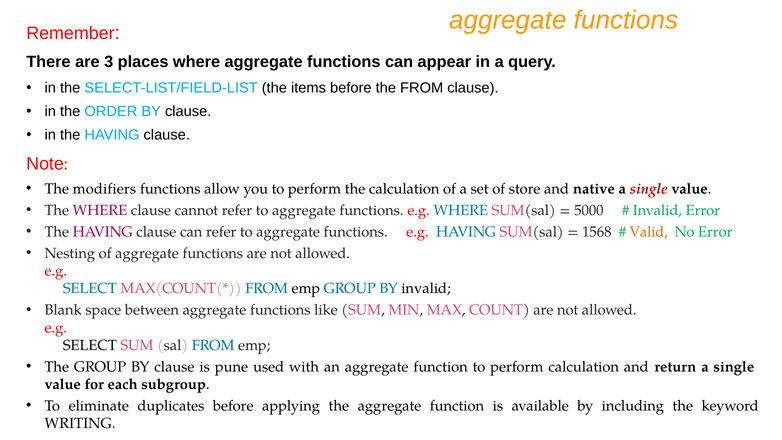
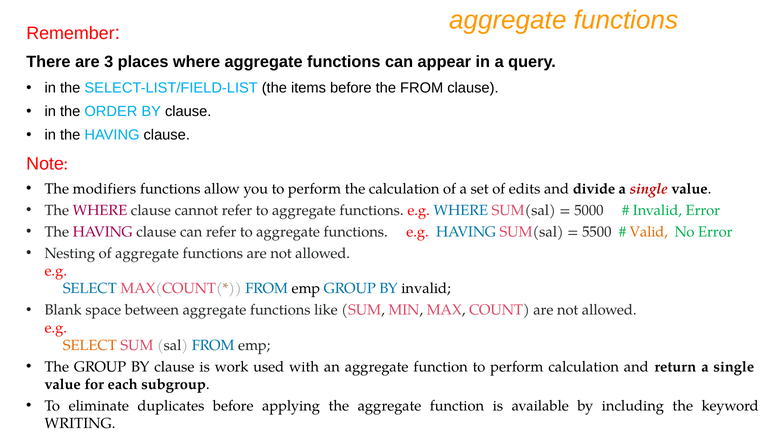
store: store -> edits
native: native -> divide
1568: 1568 -> 5500
SELECT at (90, 345) colour: black -> orange
pune: pune -> work
